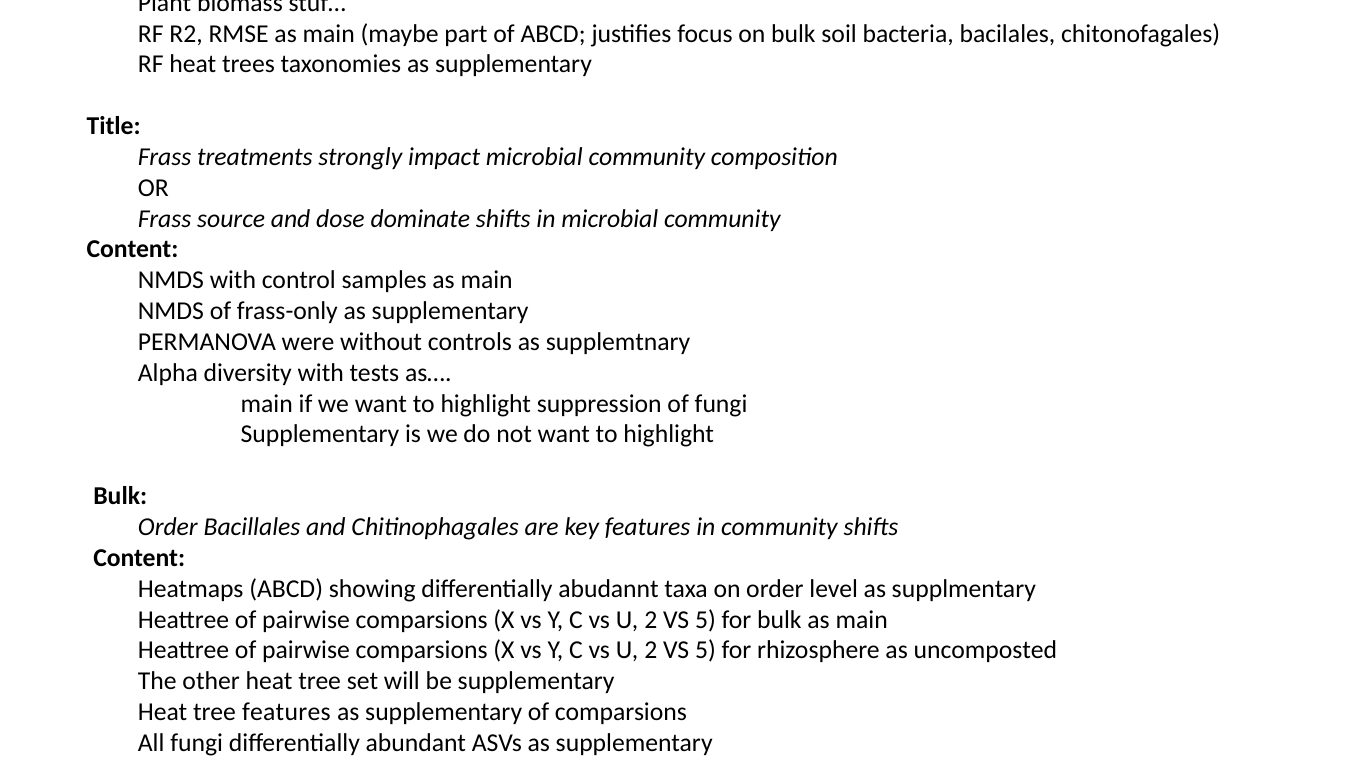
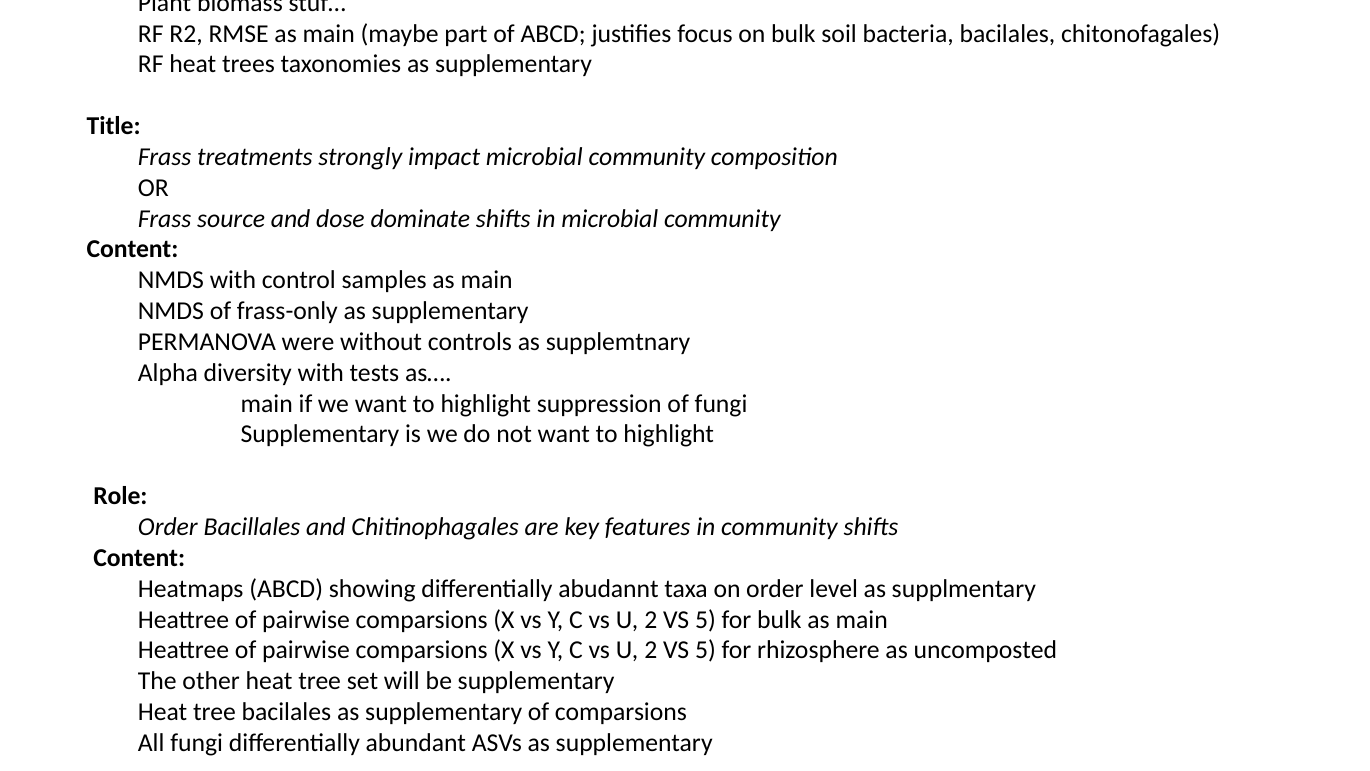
Bulk at (120, 496): Bulk -> Role
tree features: features -> bacilales
